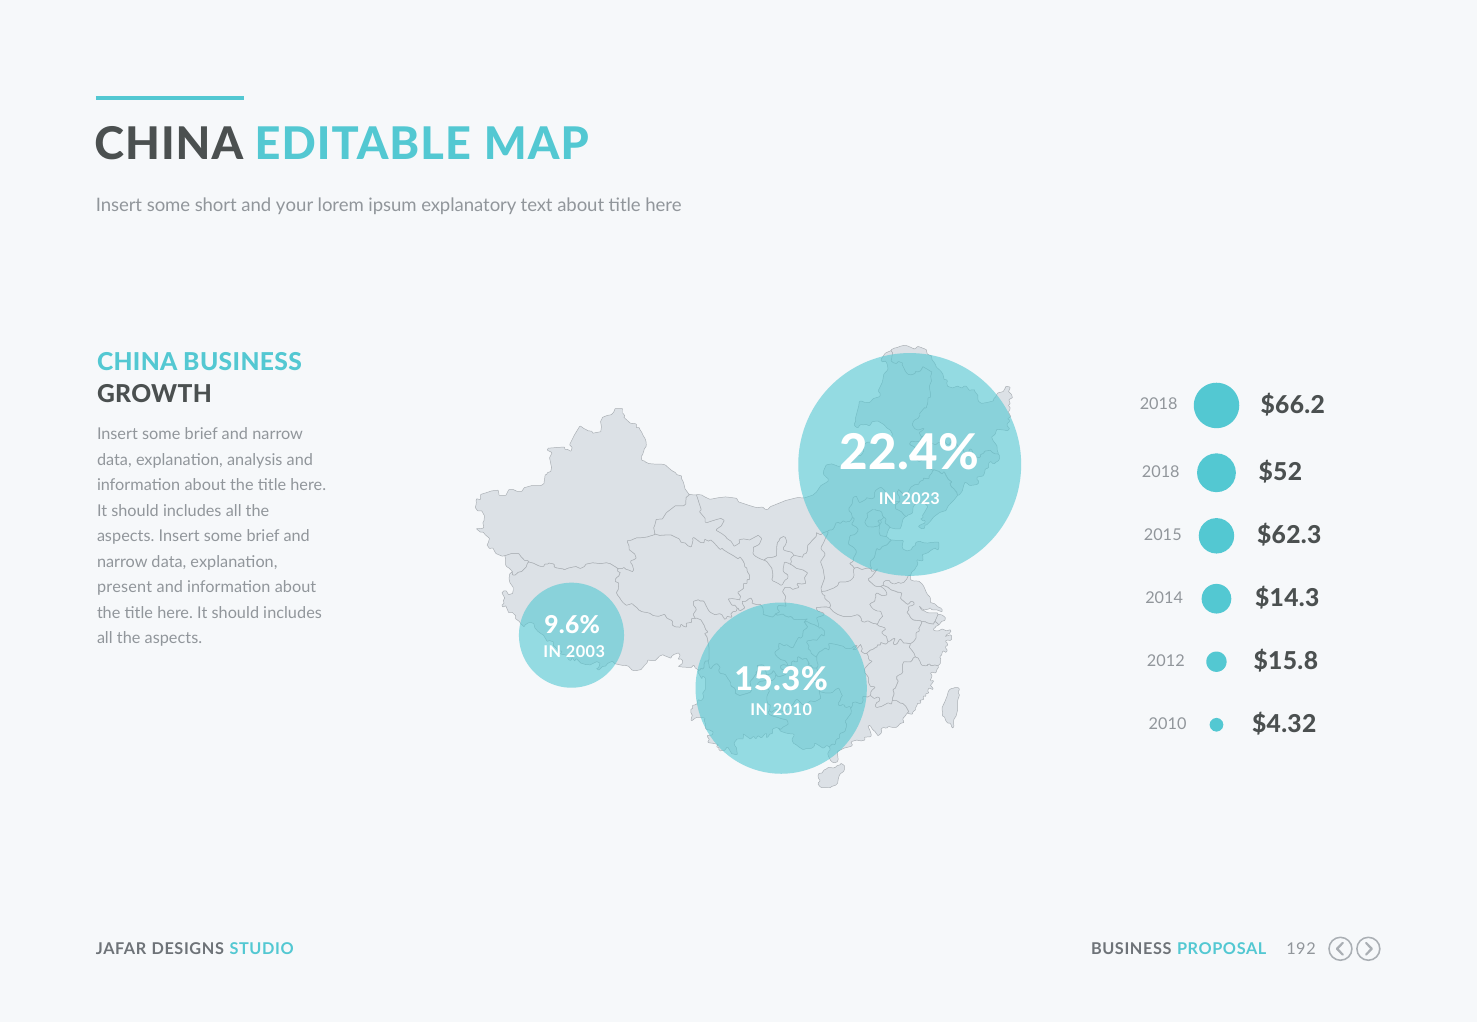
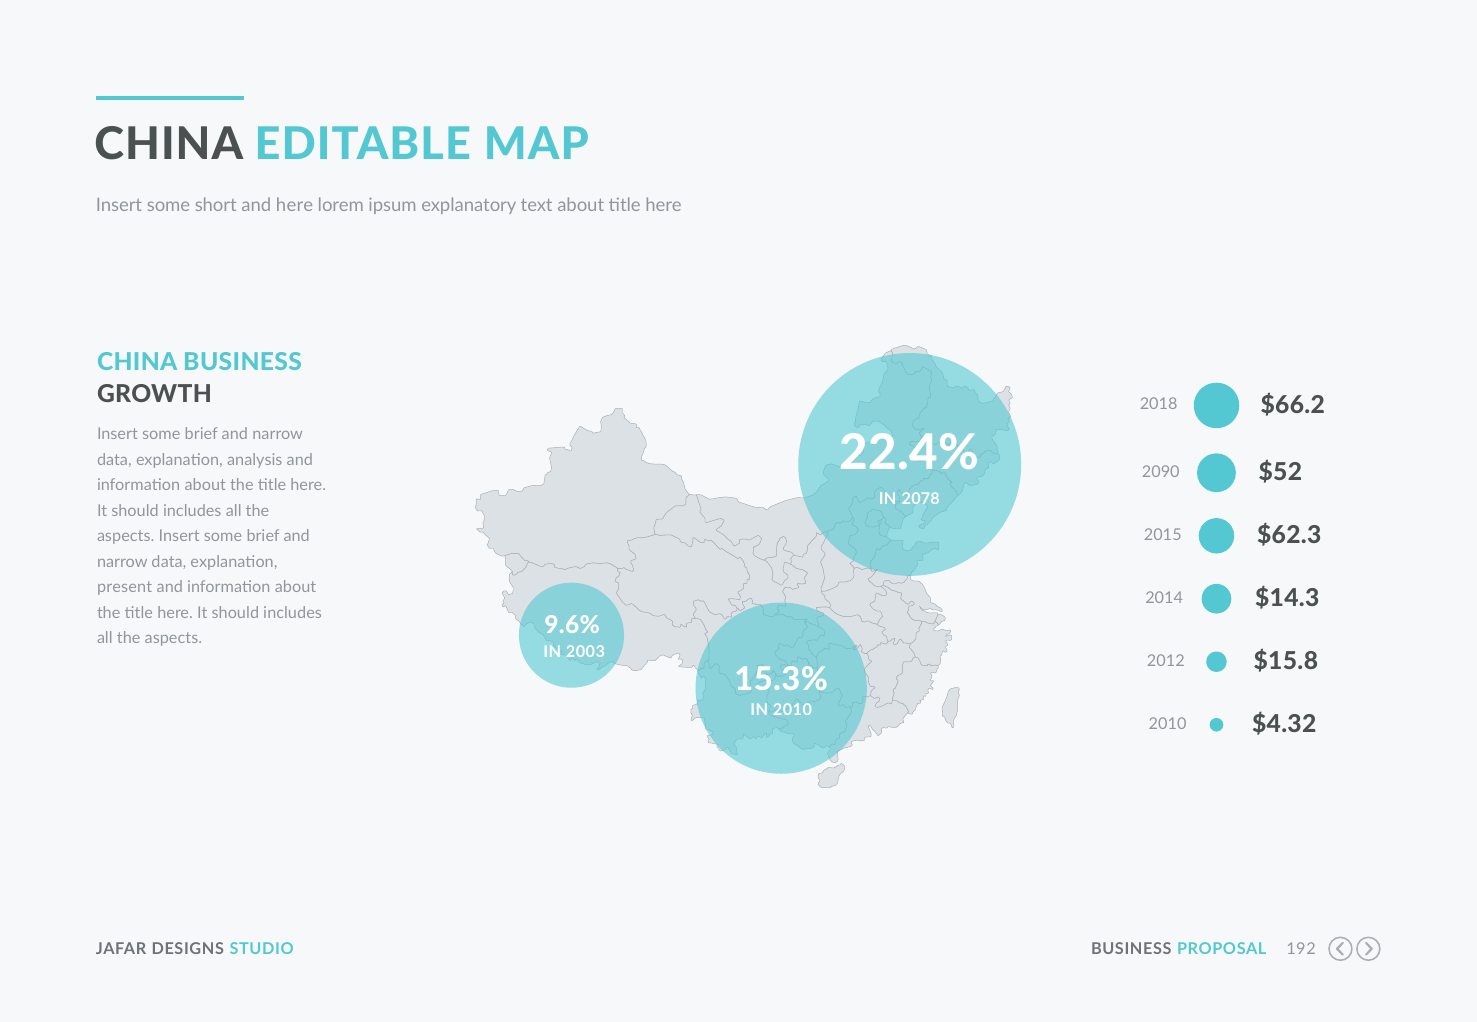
and your: your -> here
2018 at (1161, 472): 2018 -> 2090
2023: 2023 -> 2078
